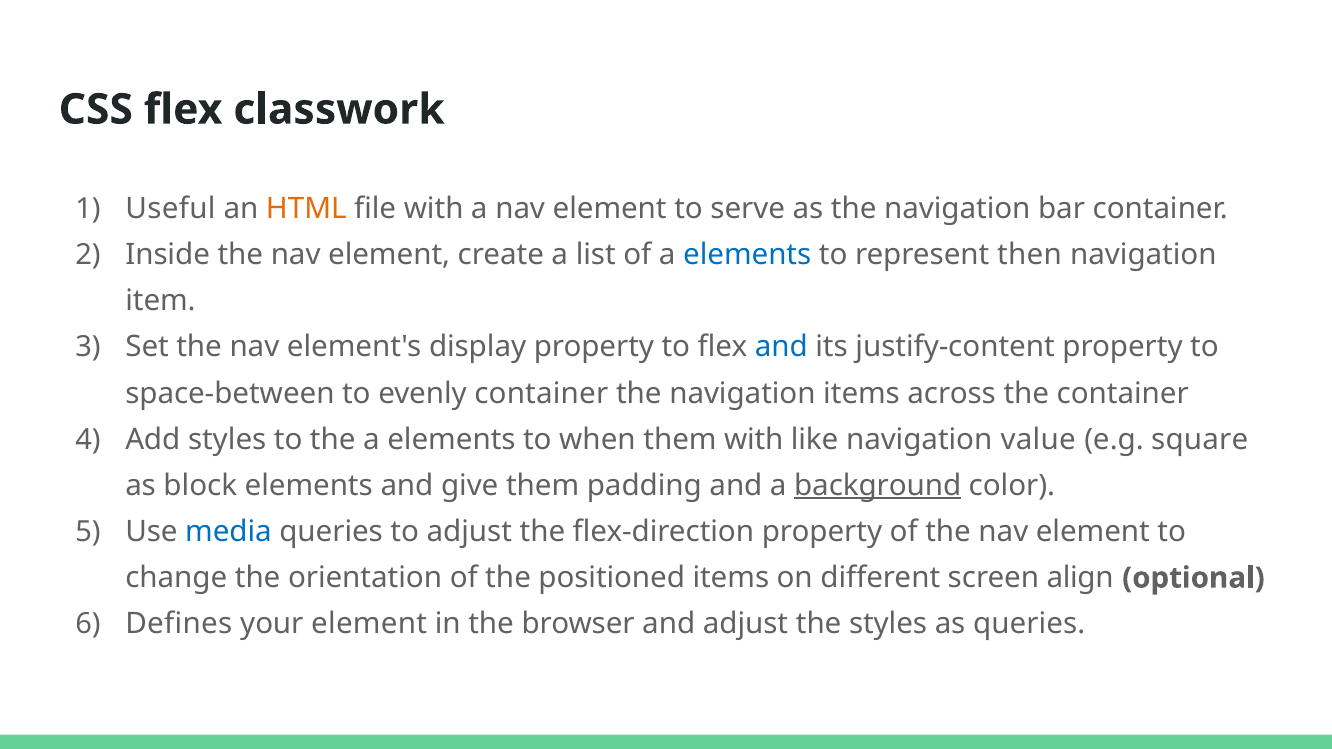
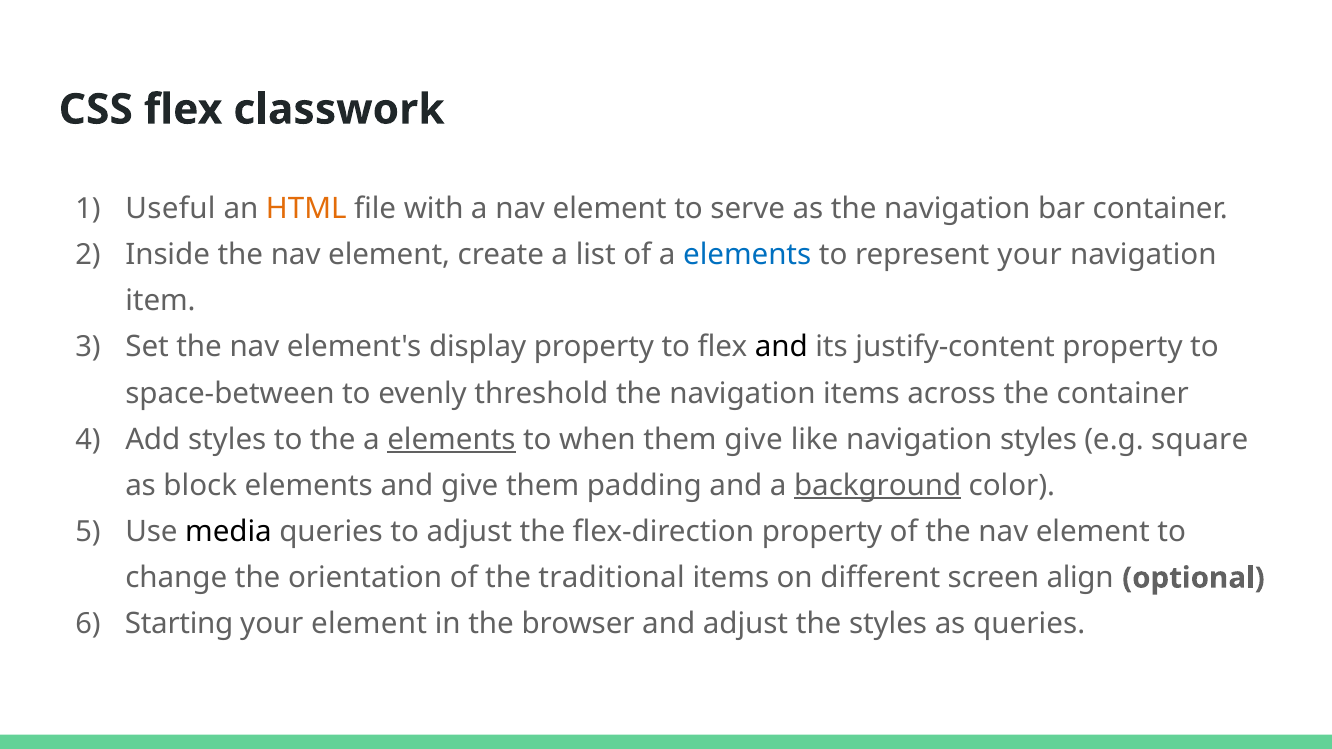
represent then: then -> your
and at (781, 347) colour: blue -> black
evenly container: container -> threshold
elements at (451, 440) underline: none -> present
them with: with -> give
navigation value: value -> styles
media colour: blue -> black
positioned: positioned -> traditional
Defines: Defines -> Starting
